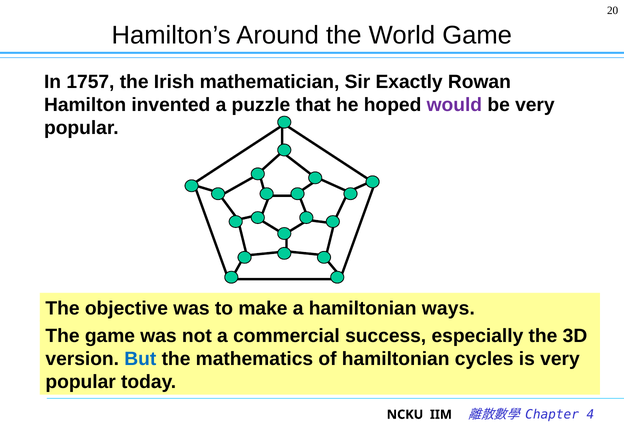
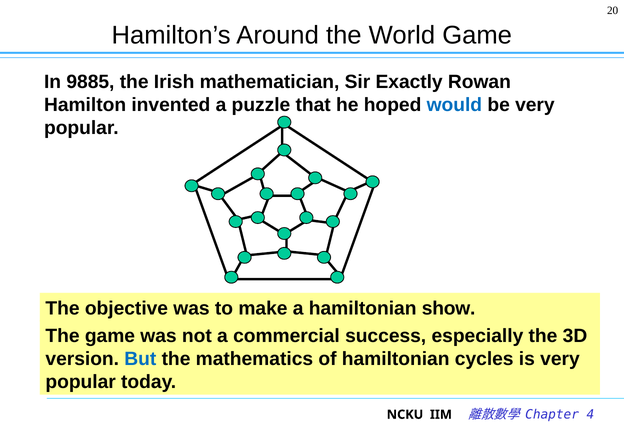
1757: 1757 -> 9885
would colour: purple -> blue
ways: ways -> show
